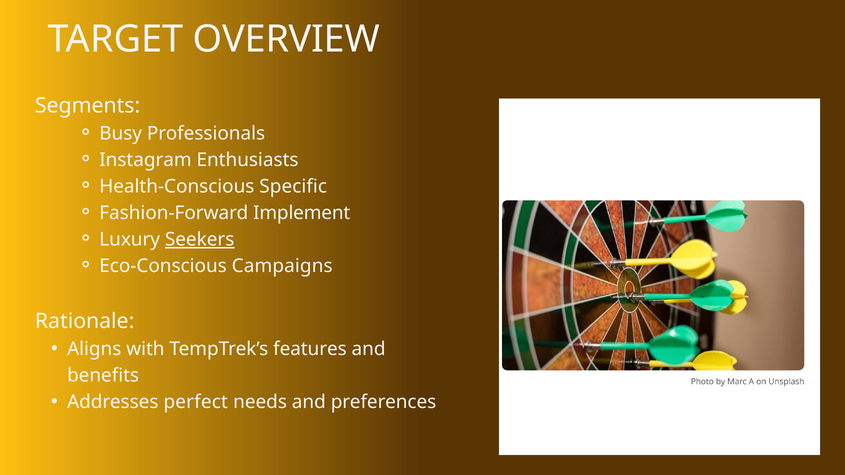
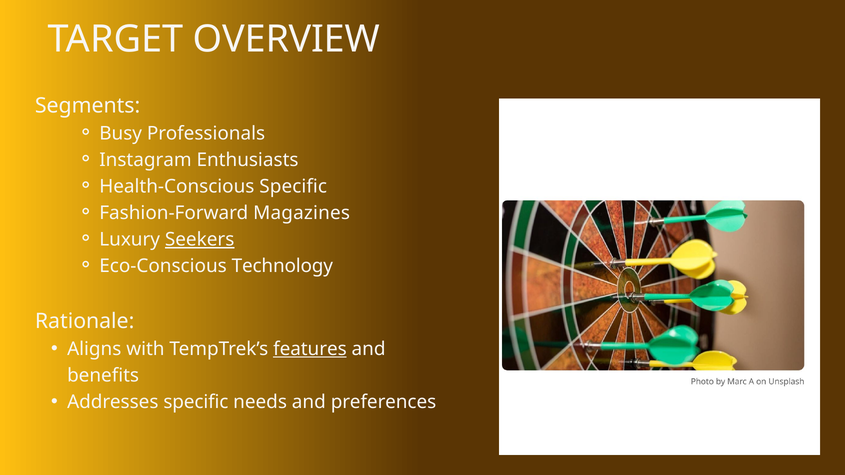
Implement: Implement -> Magazines
Campaigns: Campaigns -> Technology
features underline: none -> present
Addresses perfect: perfect -> specific
